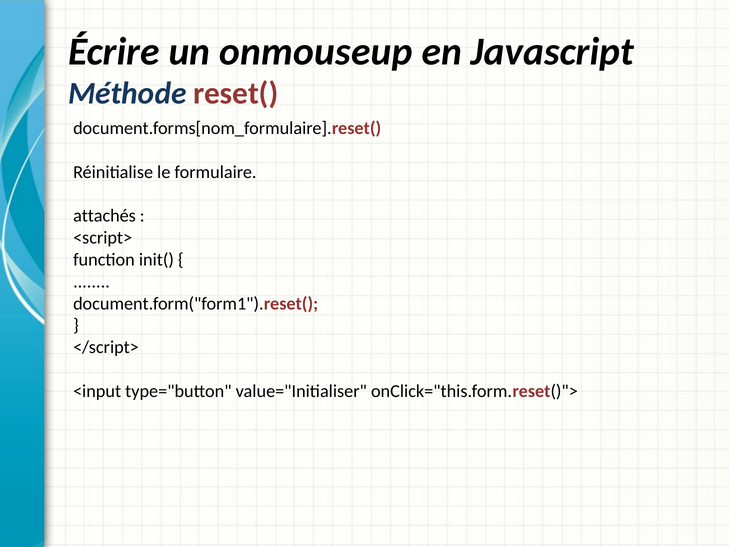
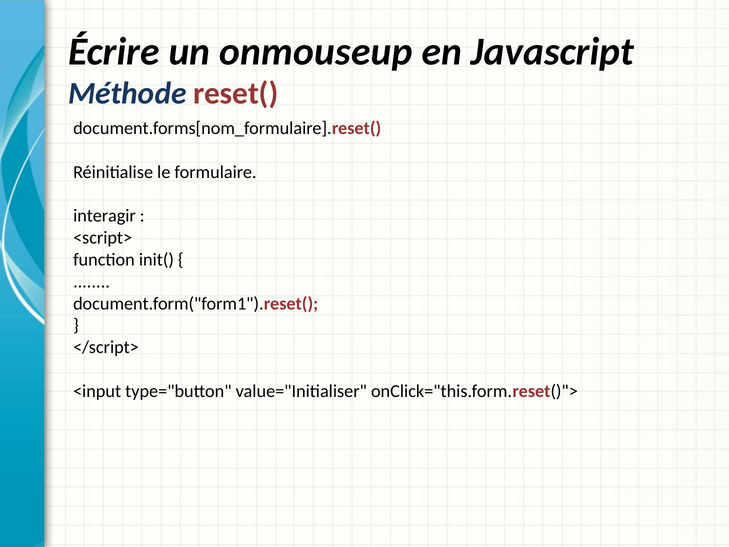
attachés: attachés -> interagir
